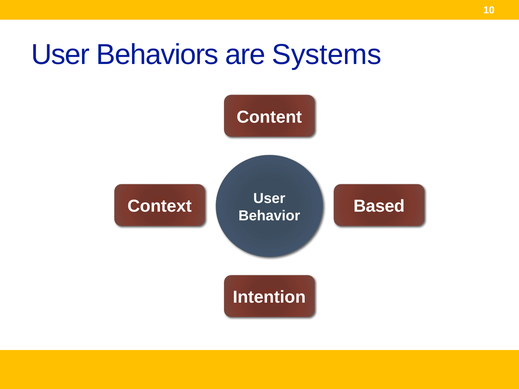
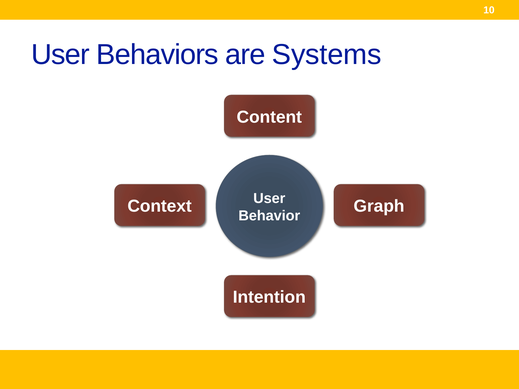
Based: Based -> Graph
